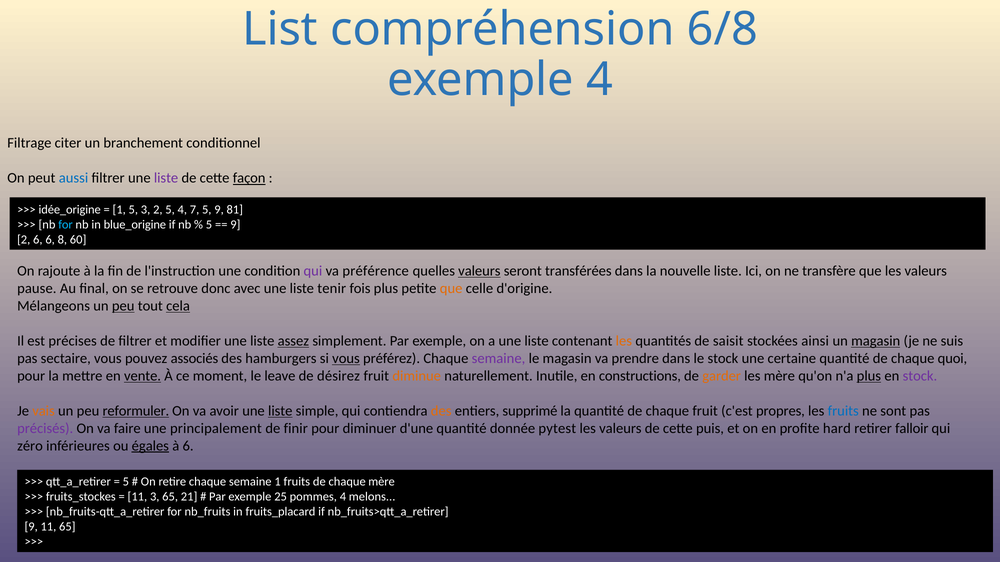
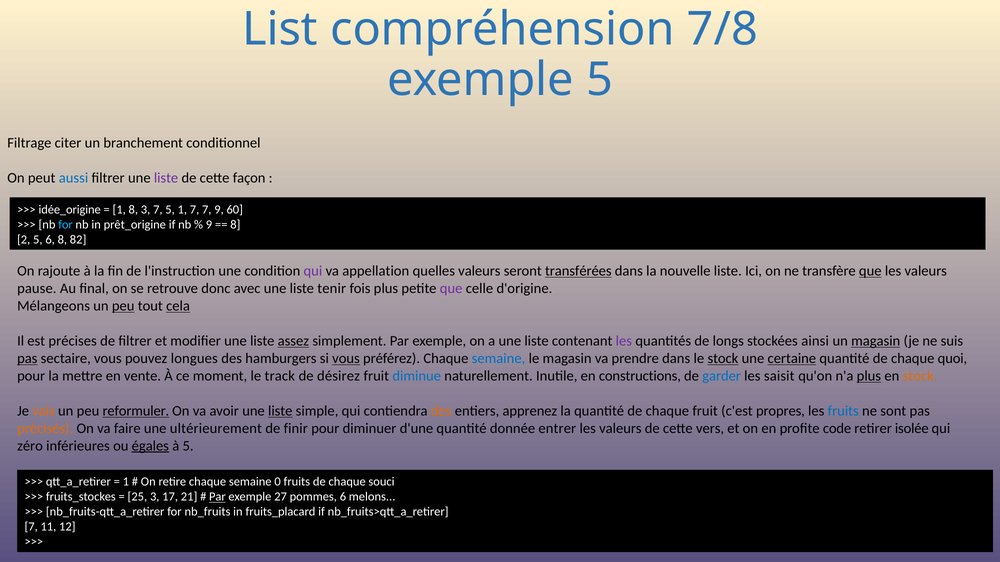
6/8: 6/8 -> 7/8
exemple 4: 4 -> 5
façon underline: present -> none
1 5: 5 -> 8
3 2: 2 -> 7
5 4: 4 -> 1
7 5: 5 -> 7
81: 81 -> 60
blue_origine: blue_origine -> prêt_origine
5 at (209, 225): 5 -> 9
9 at (235, 225): 9 -> 8
2 6: 6 -> 5
60: 60 -> 82
préférence: préférence -> appellation
valeurs at (479, 271) underline: present -> none
transférées underline: none -> present
que at (870, 271) underline: none -> present
que at (451, 289) colour: orange -> purple
les at (624, 341) colour: orange -> purple
saisit: saisit -> longs
pas at (27, 359) underline: none -> present
associés: associés -> longues
semaine at (499, 359) colour: purple -> blue
stock at (723, 359) underline: none -> present
certaine underline: none -> present
vente underline: present -> none
leave: leave -> track
diminue colour: orange -> blue
garder colour: orange -> blue
les mère: mère -> saisit
stock at (920, 376) colour: purple -> orange
supprimé: supprimé -> apprenez
précisés colour: purple -> orange
principalement: principalement -> ultérieurement
pytest: pytest -> entrer
puis: puis -> vers
hard: hard -> code
falloir: falloir -> isolée
à 6: 6 -> 5
5 at (126, 482): 5 -> 1
semaine 1: 1 -> 0
chaque mère: mère -> souci
11 at (137, 497): 11 -> 25
3 65: 65 -> 17
Par at (217, 497) underline: none -> present
25: 25 -> 27
pommes 4: 4 -> 6
9 at (31, 527): 9 -> 7
11 65: 65 -> 12
